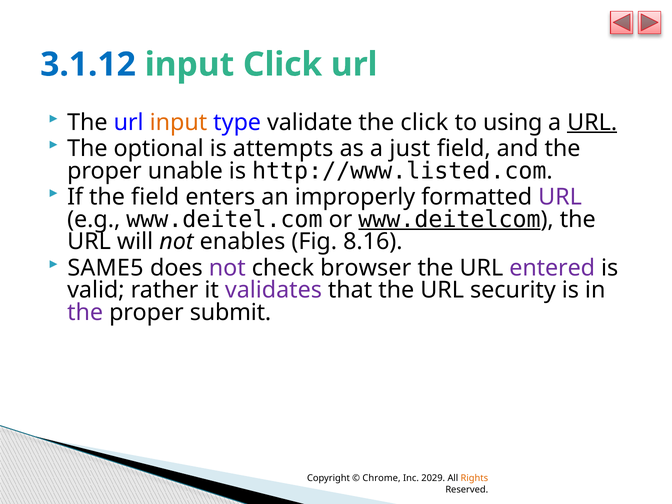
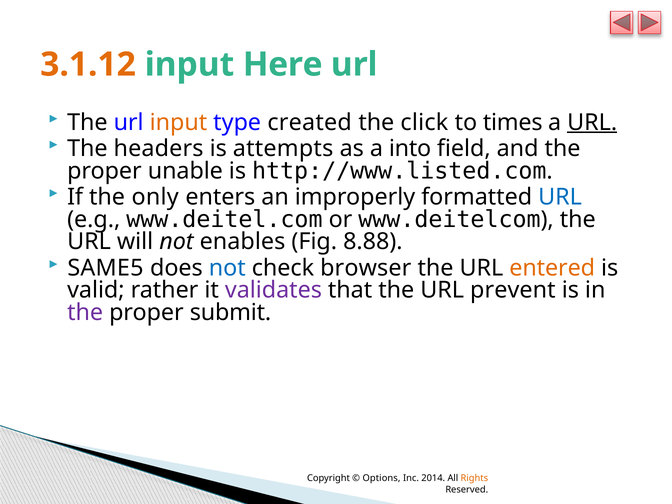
3.1.12 colour: blue -> orange
input Click: Click -> Here
validate: validate -> created
using: using -> times
optional: optional -> headers
just: just -> into
the field: field -> only
URL at (560, 197) colour: purple -> blue
www.deitelcom underline: present -> none
8.16: 8.16 -> 8.88
not at (227, 268) colour: purple -> blue
entered colour: purple -> orange
security: security -> prevent
Chrome: Chrome -> Options
2029: 2029 -> 2014
